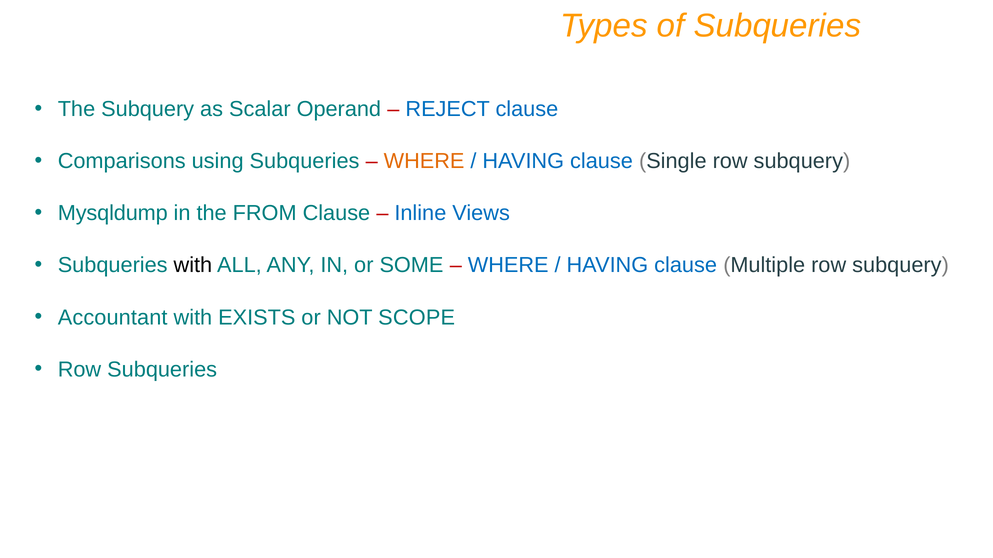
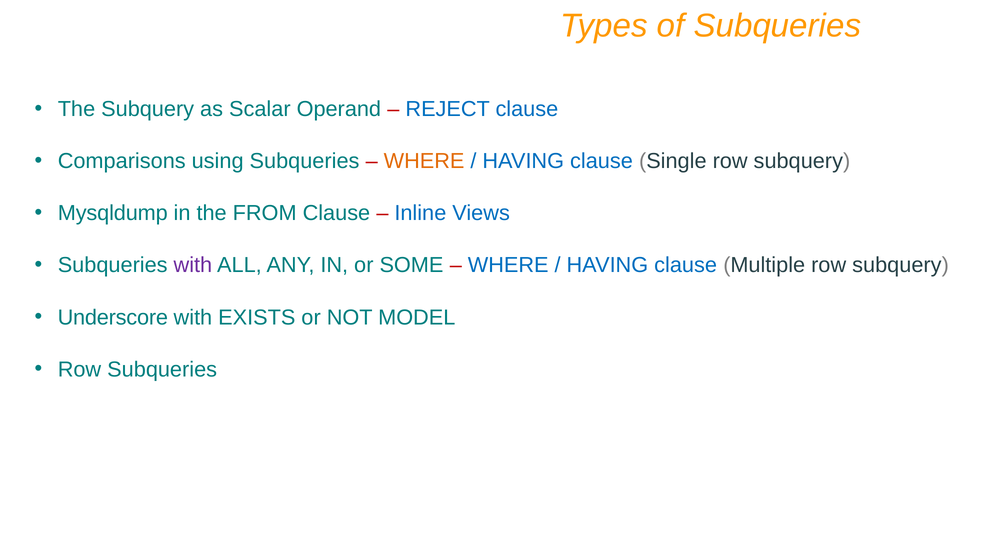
with at (193, 266) colour: black -> purple
Accountant: Accountant -> Underscore
SCOPE: SCOPE -> MODEL
